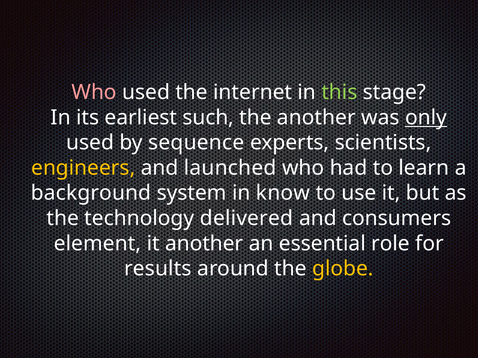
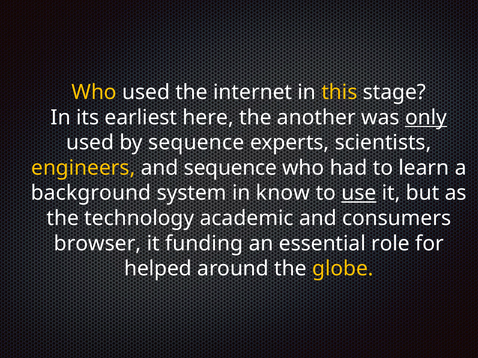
Who at (94, 92) colour: pink -> yellow
this colour: light green -> yellow
such: such -> here
and launched: launched -> sequence
use underline: none -> present
delivered: delivered -> academic
element: element -> browser
it another: another -> funding
results: results -> helped
